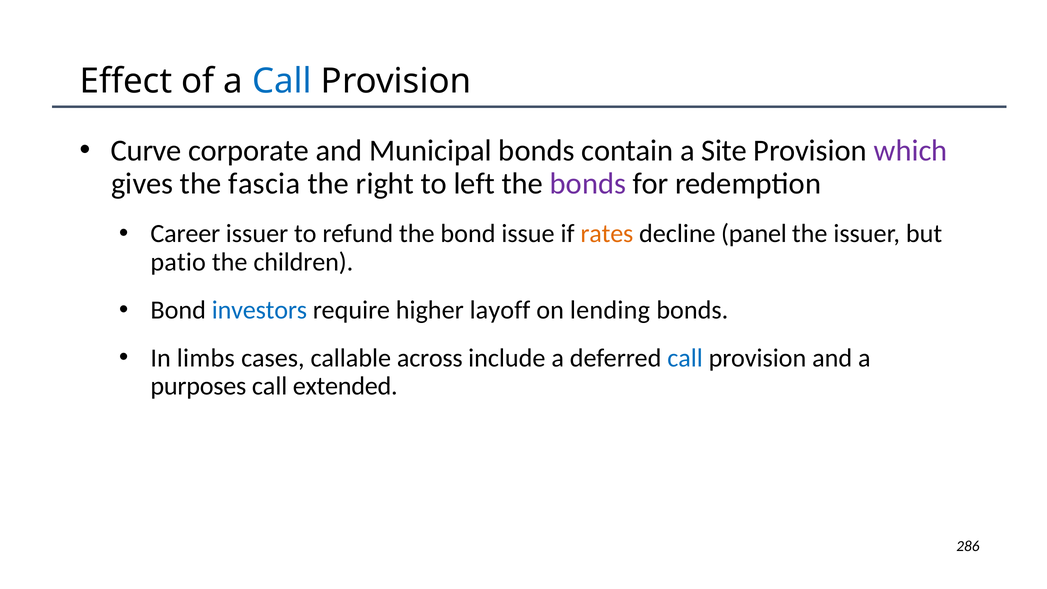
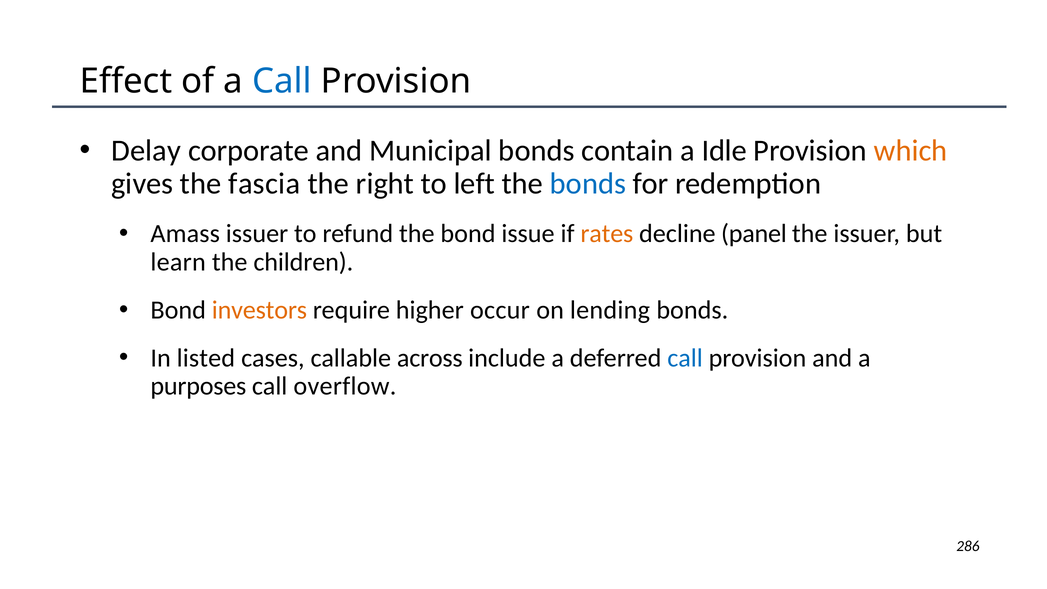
Curve: Curve -> Delay
Site: Site -> Idle
which colour: purple -> orange
bonds at (588, 184) colour: purple -> blue
Career: Career -> Amass
patio: patio -> learn
investors colour: blue -> orange
layoff: layoff -> occur
limbs: limbs -> listed
extended: extended -> overflow
